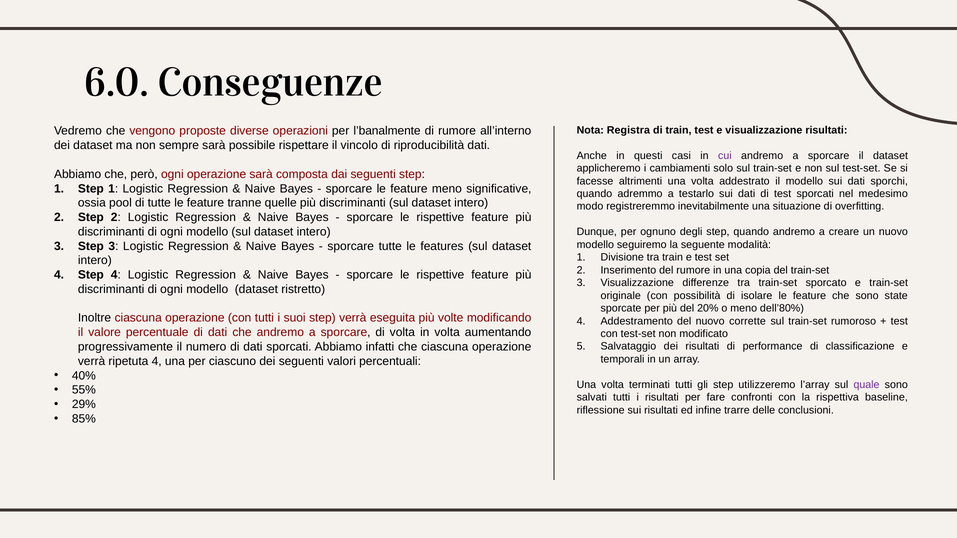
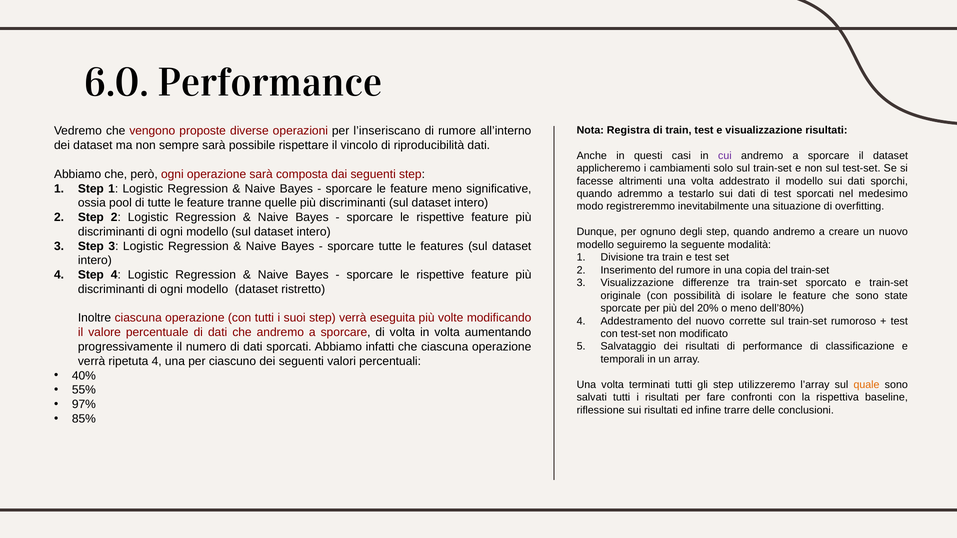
6.0 Conseguenze: Conseguenze -> Performance
l’banalmente: l’banalmente -> l’inseriscano
quale colour: purple -> orange
29%: 29% -> 97%
